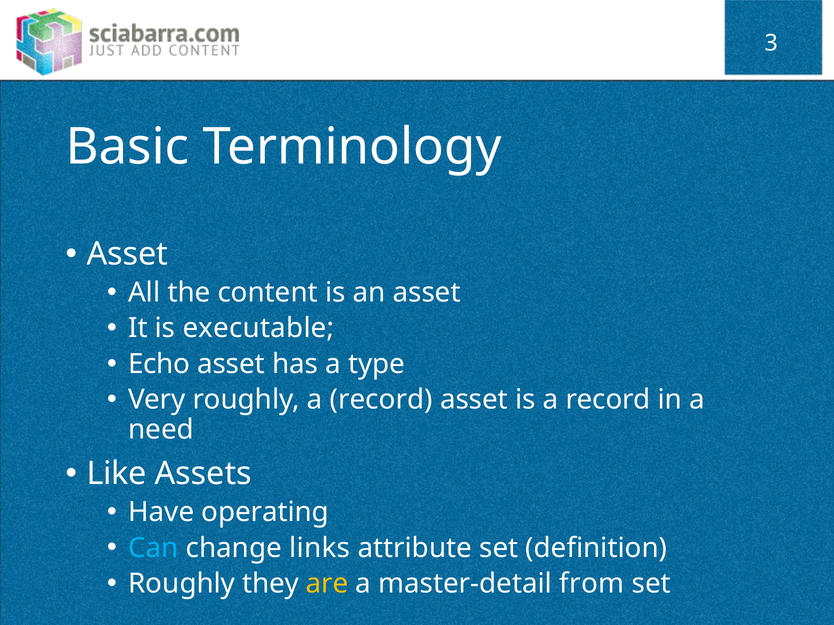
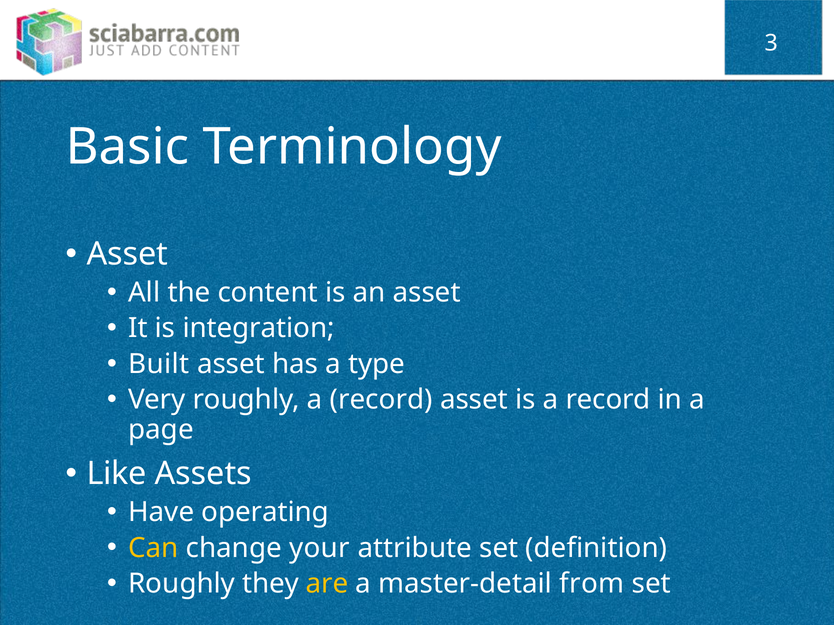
executable: executable -> integration
Echo: Echo -> Built
need: need -> page
Can colour: light blue -> yellow
links: links -> your
